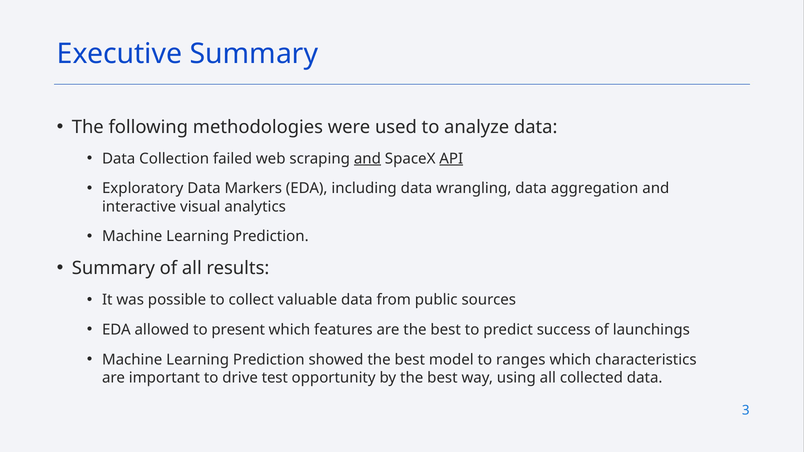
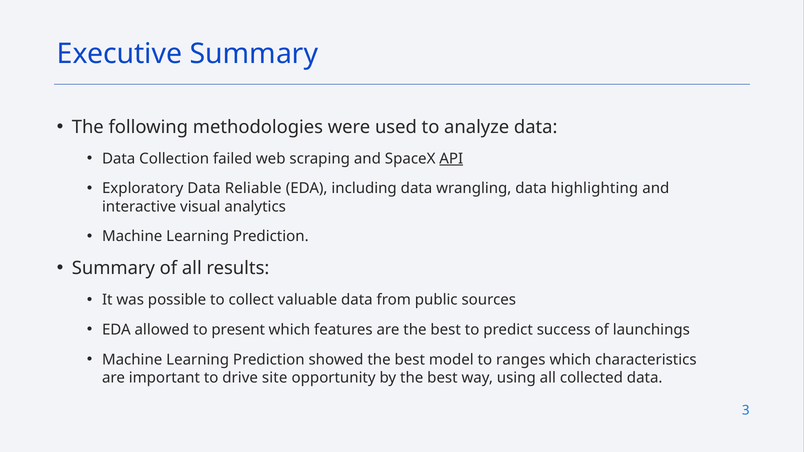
and at (367, 159) underline: present -> none
Markers: Markers -> Reliable
aggregation: aggregation -> highlighting
test: test -> site
